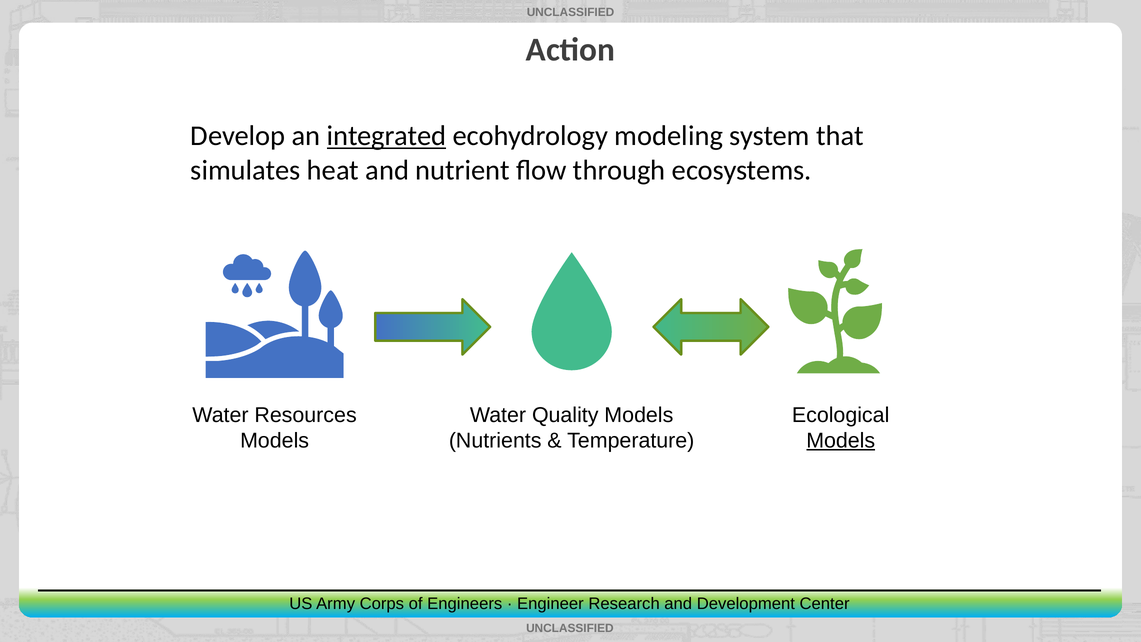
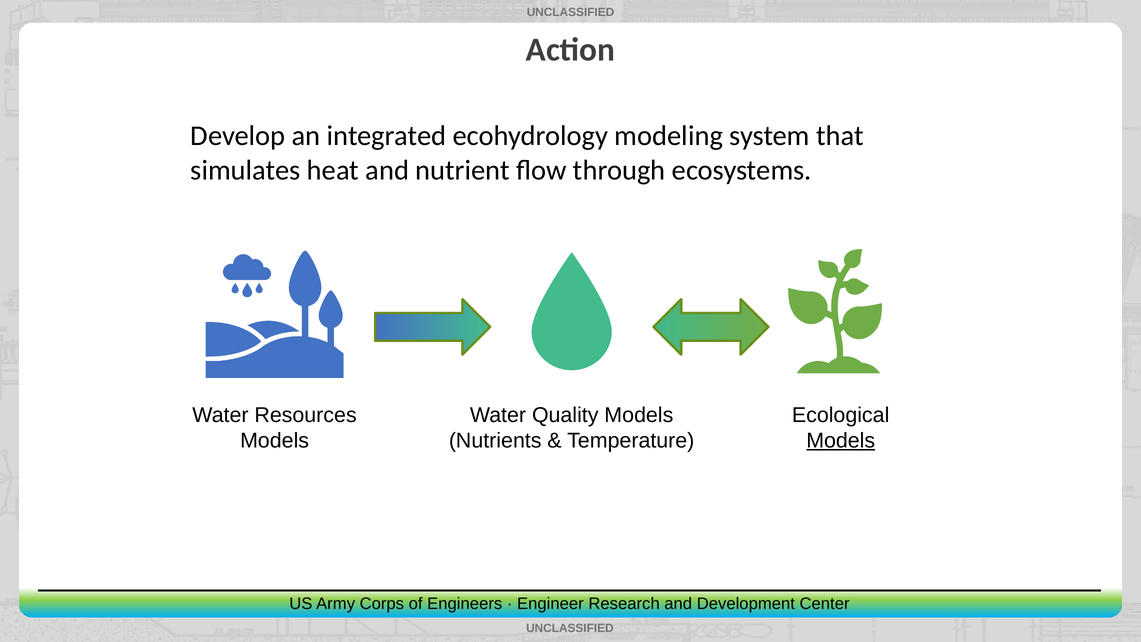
integrated underline: present -> none
